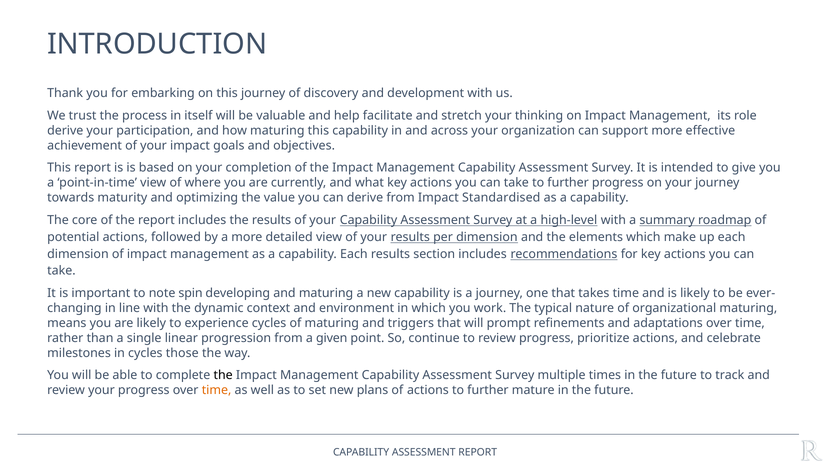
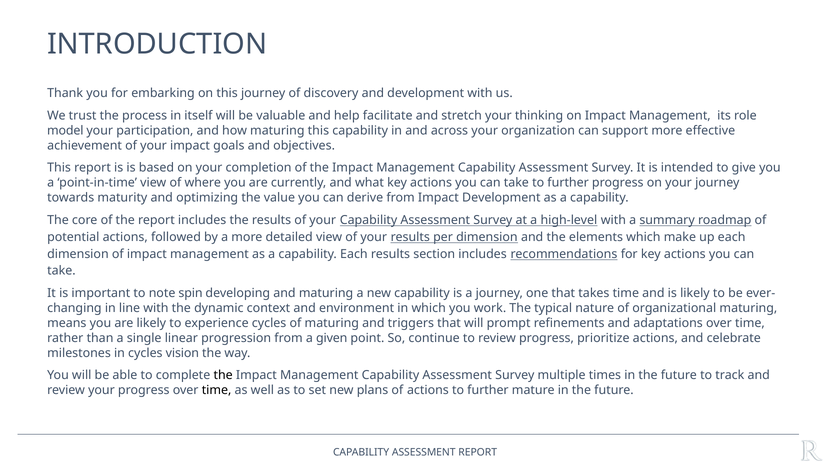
derive at (65, 131): derive -> model
Impact Standardised: Standardised -> Development
those: those -> vision
time at (217, 390) colour: orange -> black
